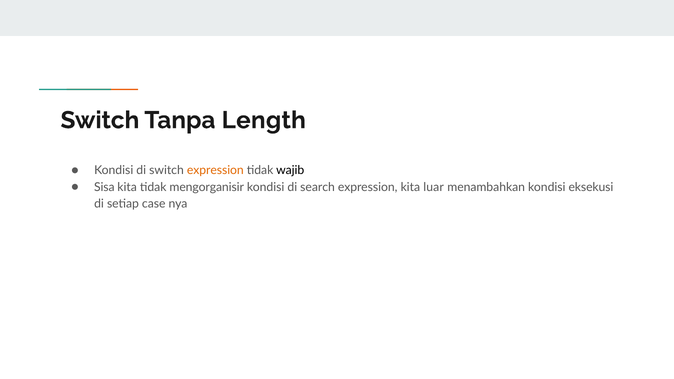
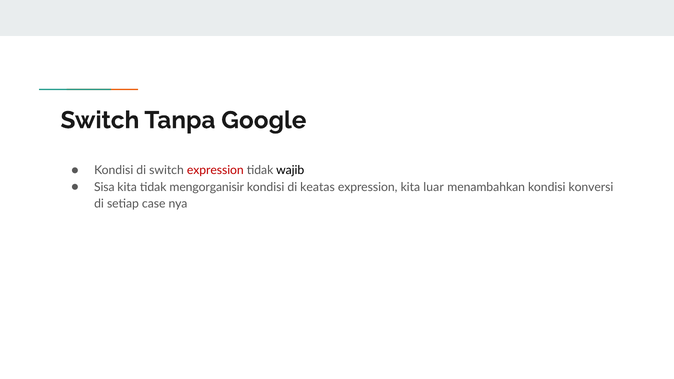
Length: Length -> Google
expression at (215, 170) colour: orange -> red
search: search -> keatas
eksekusi: eksekusi -> konversi
